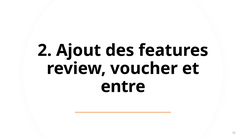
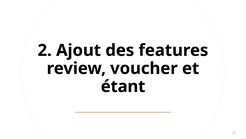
entre: entre -> étant
